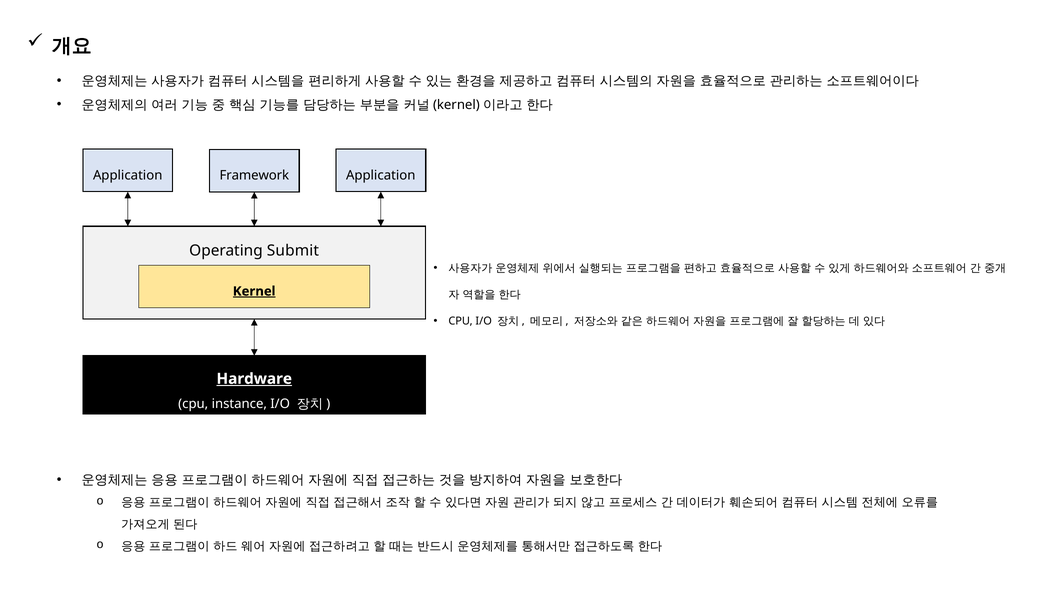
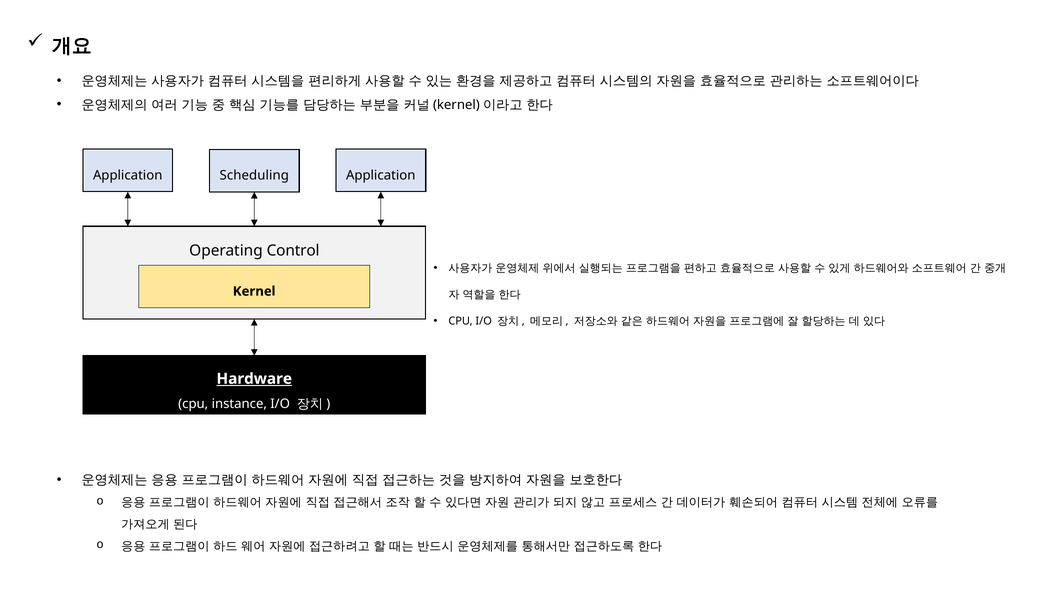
Framework: Framework -> Scheduling
Submit: Submit -> Control
Kernel underline: present -> none
